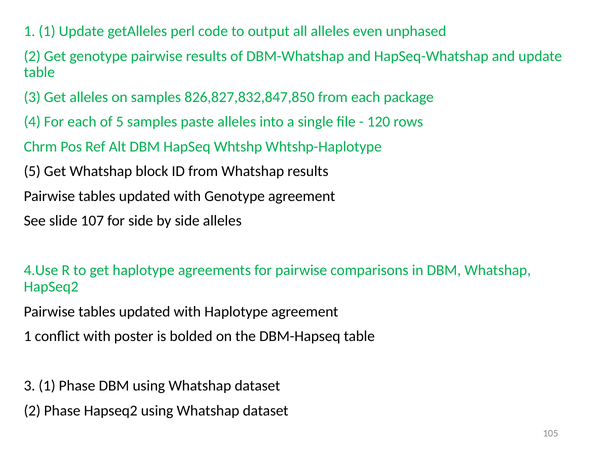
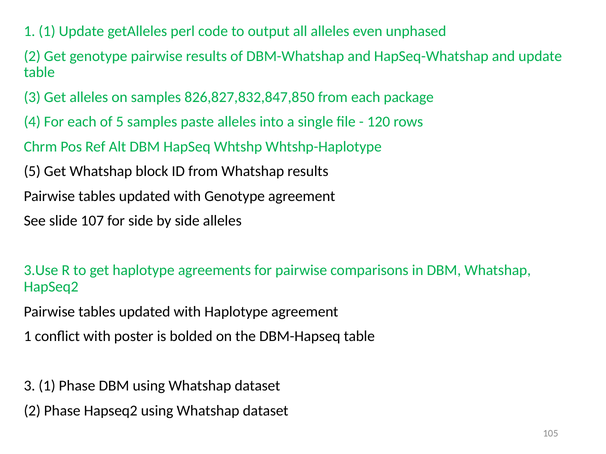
4.Use: 4.Use -> 3.Use
